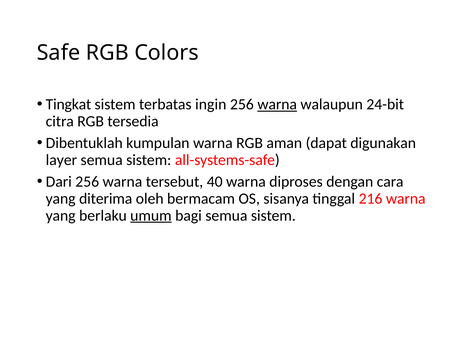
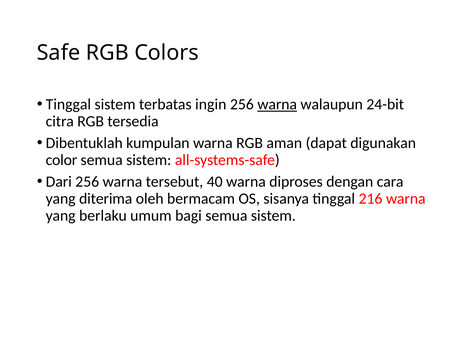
Tingkat at (68, 104): Tingkat -> Tinggal
layer: layer -> color
umum underline: present -> none
